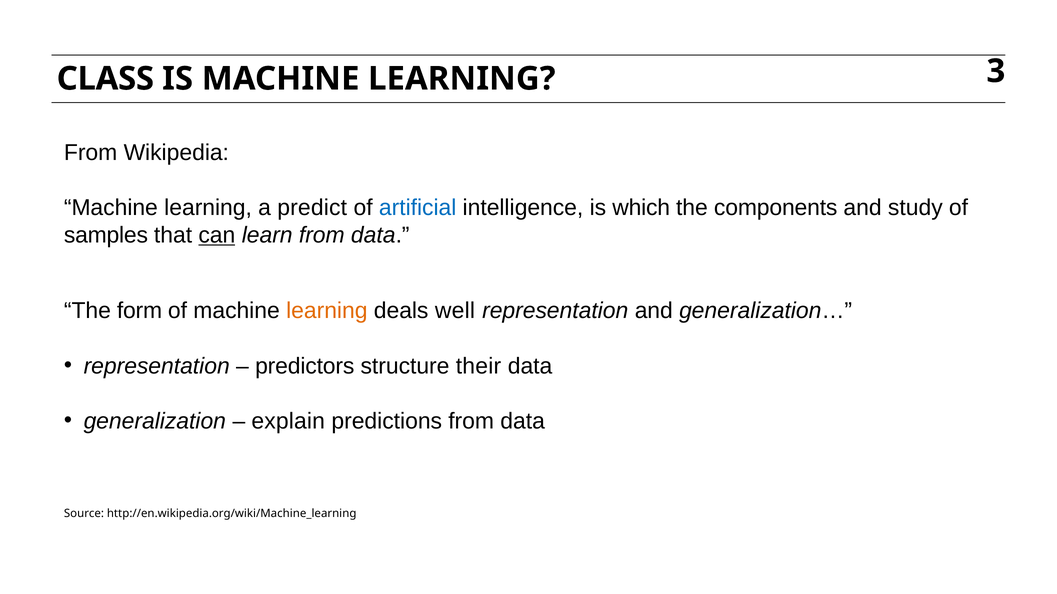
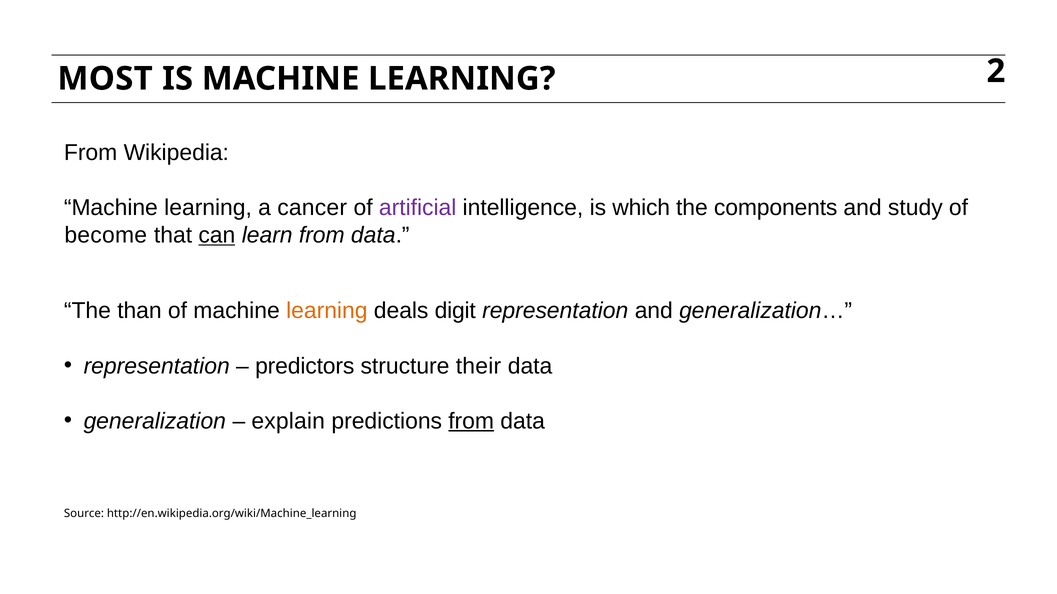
CLASS: CLASS -> MOST
3: 3 -> 2
predict: predict -> cancer
artificial colour: blue -> purple
samples: samples -> become
form: form -> than
well: well -> digit
from at (471, 421) underline: none -> present
